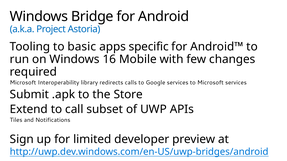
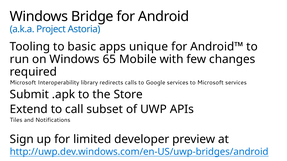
specific: specific -> unique
16: 16 -> 65
